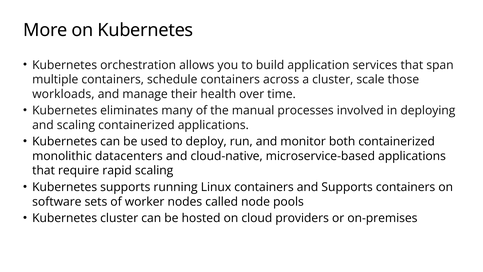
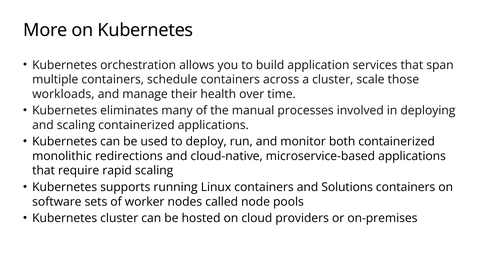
datacenters: datacenters -> redirections
and Supports: Supports -> Solutions
